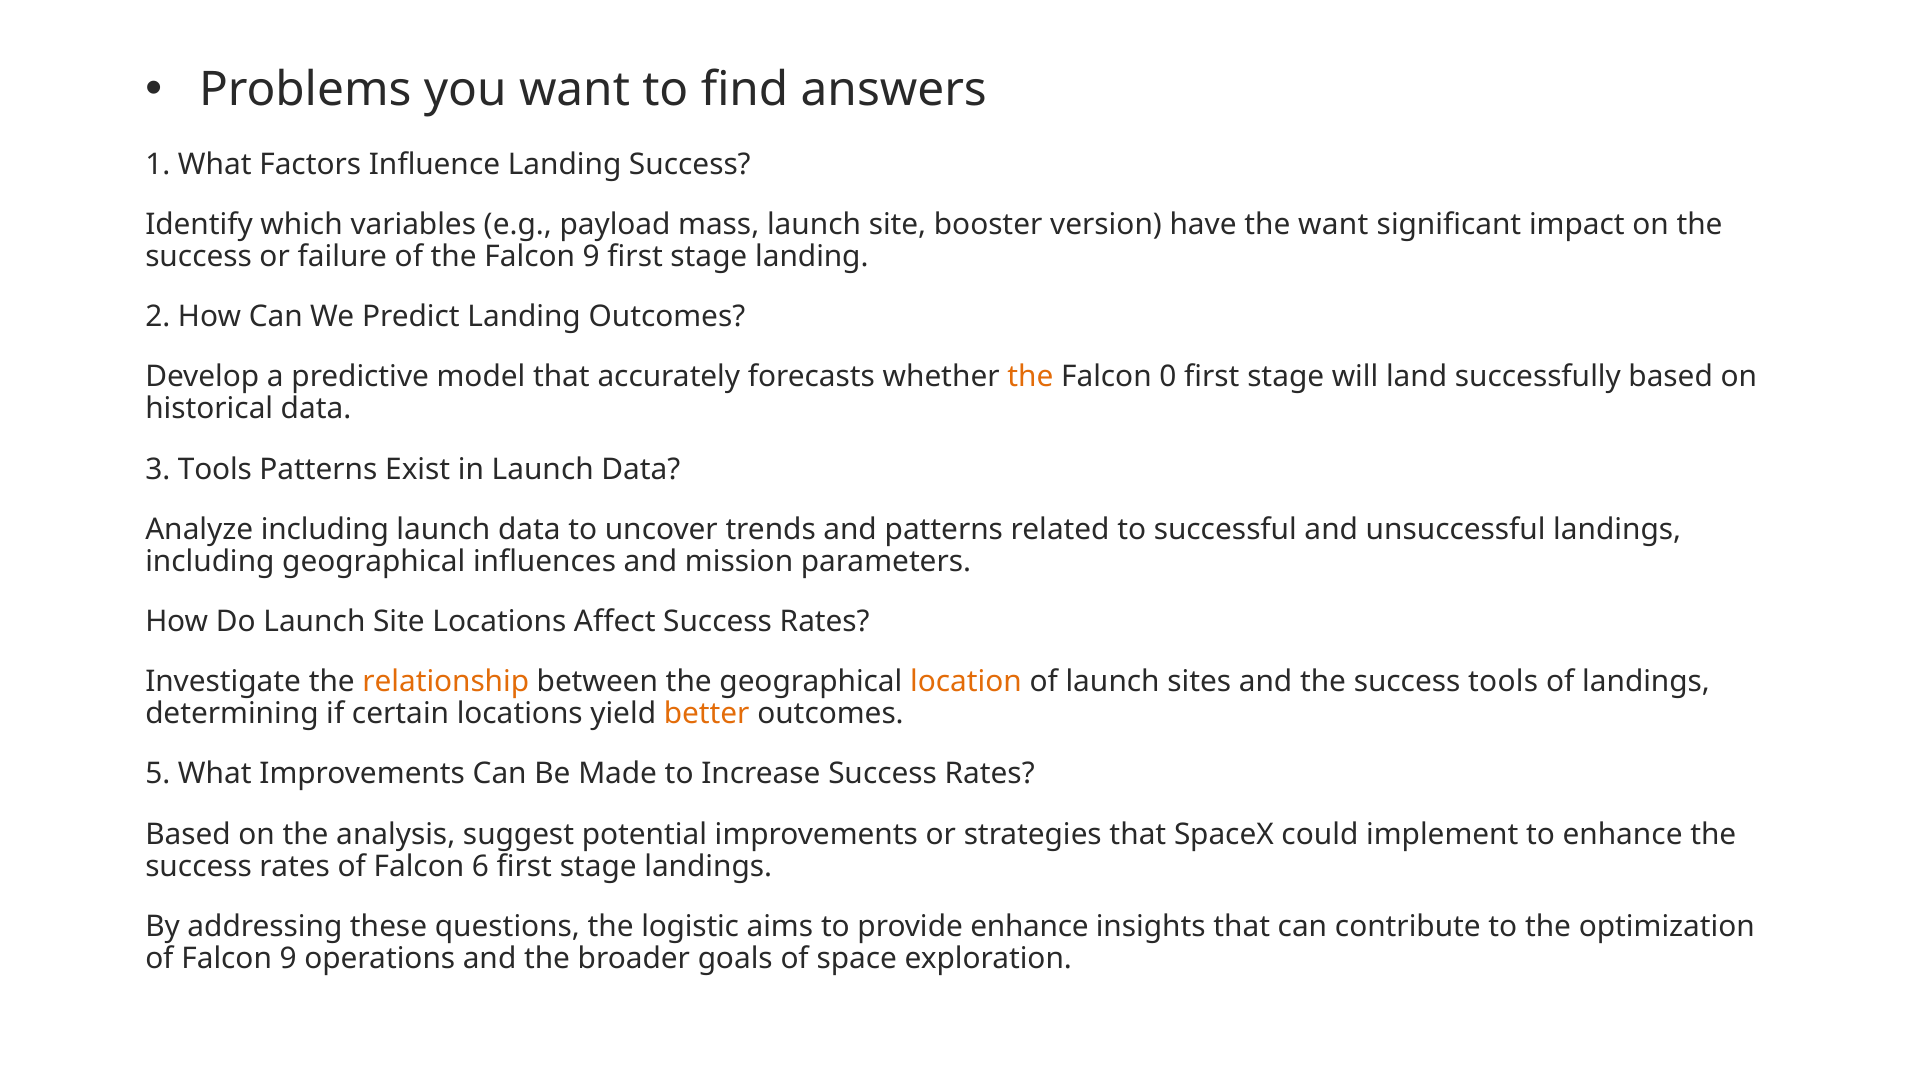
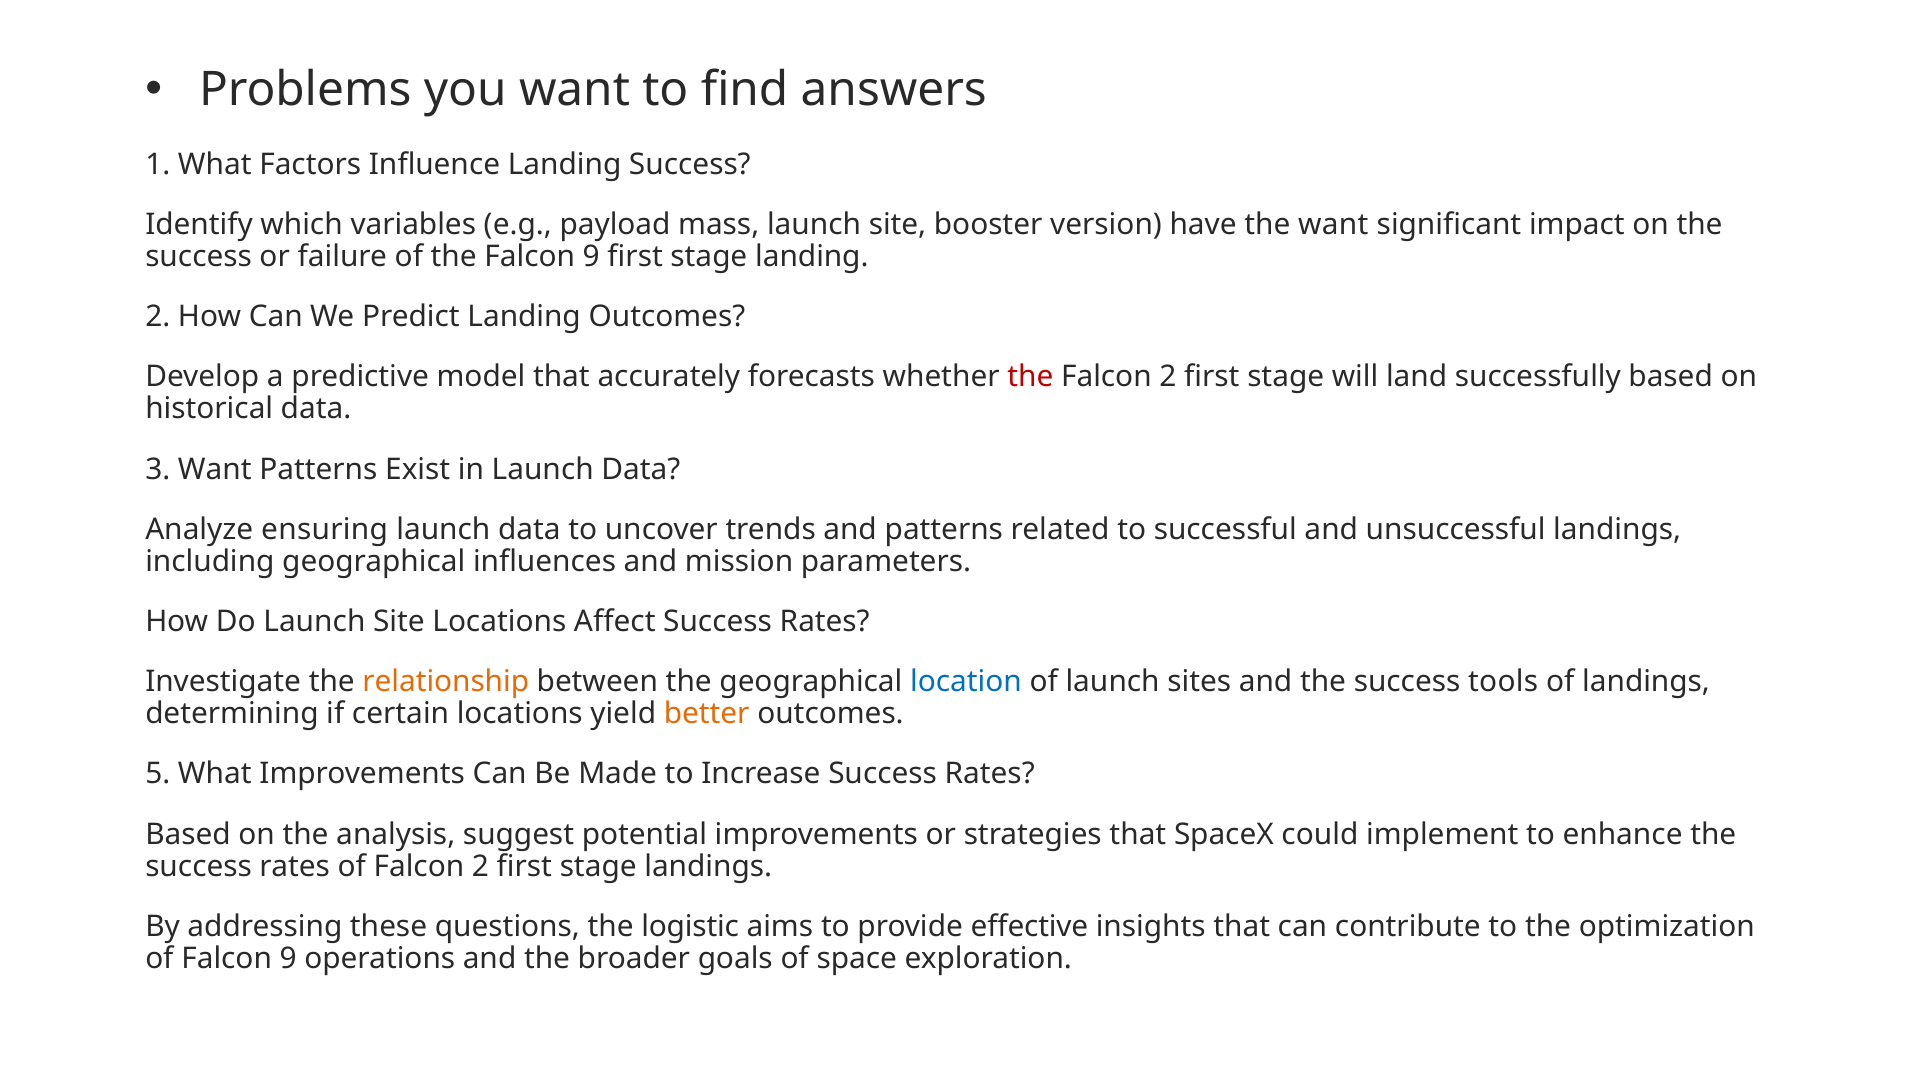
the at (1030, 377) colour: orange -> red
0 at (1168, 377): 0 -> 2
3 Tools: Tools -> Want
Analyze including: including -> ensuring
location colour: orange -> blue
of Falcon 6: 6 -> 2
provide enhance: enhance -> effective
